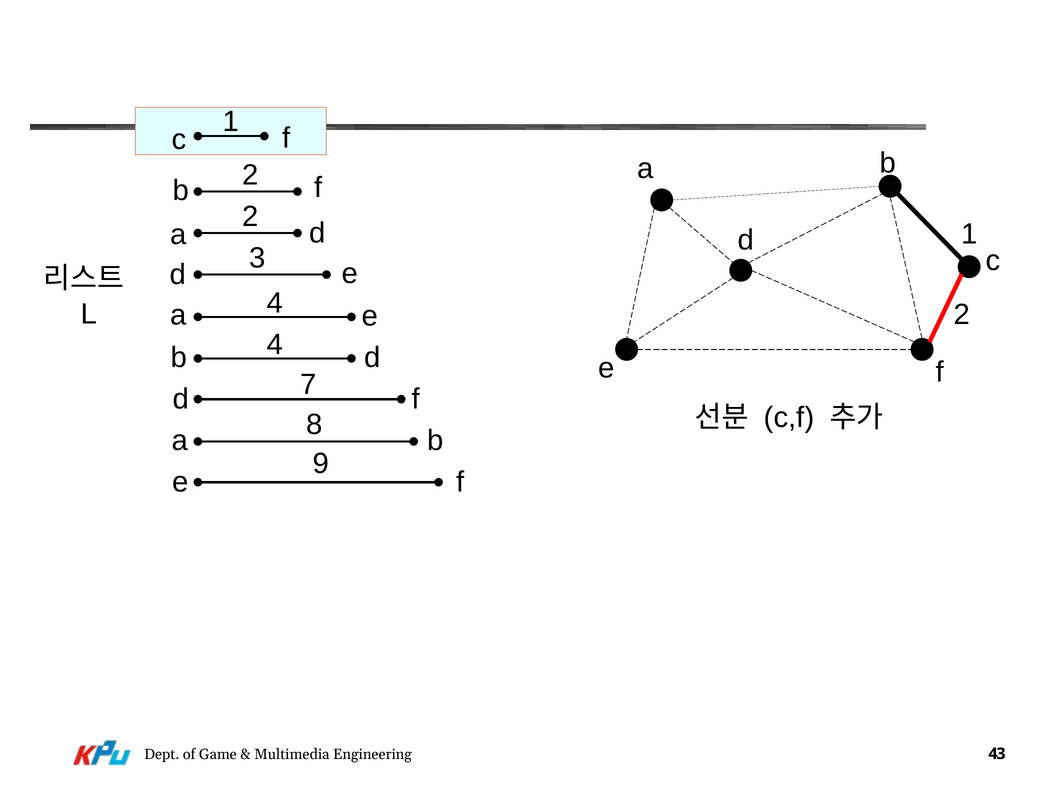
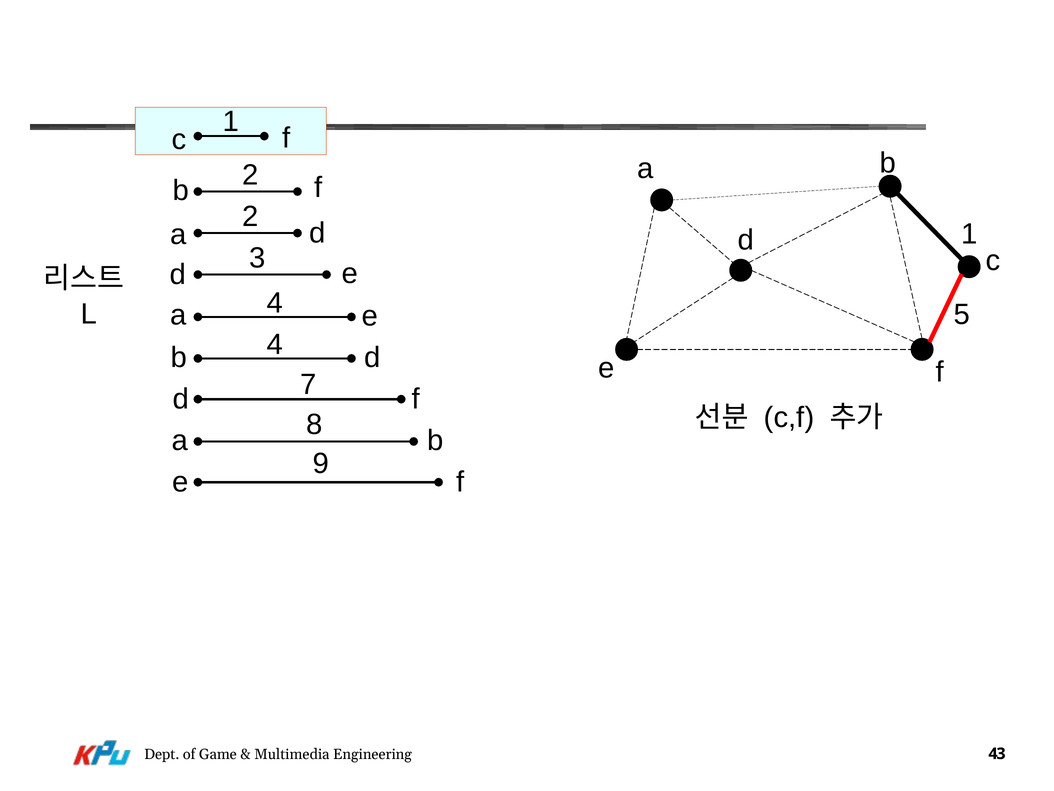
L 2: 2 -> 5
